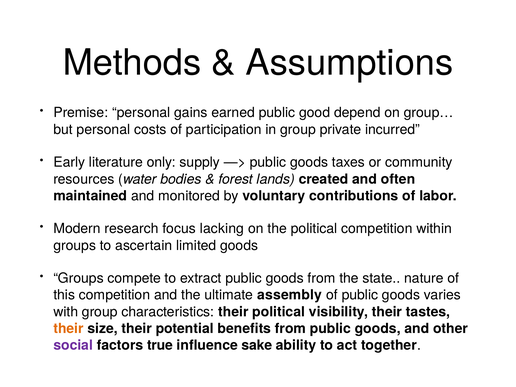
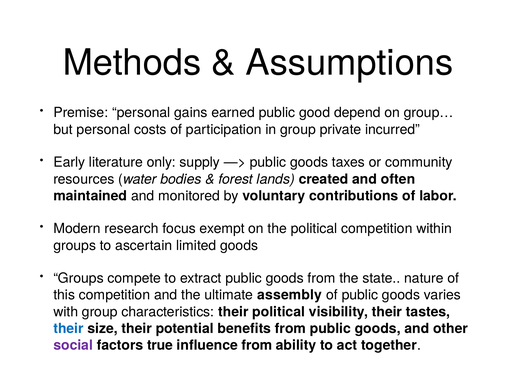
lacking: lacking -> exempt
their at (69, 329) colour: orange -> blue
influence sake: sake -> from
